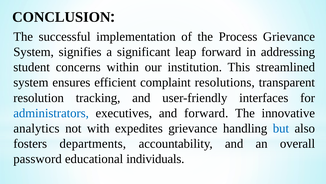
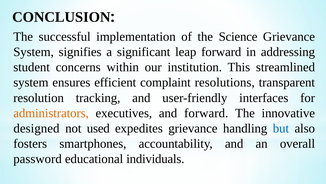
Process: Process -> Science
administrators colour: blue -> orange
analytics: analytics -> designed
with: with -> used
departments: departments -> smartphones
